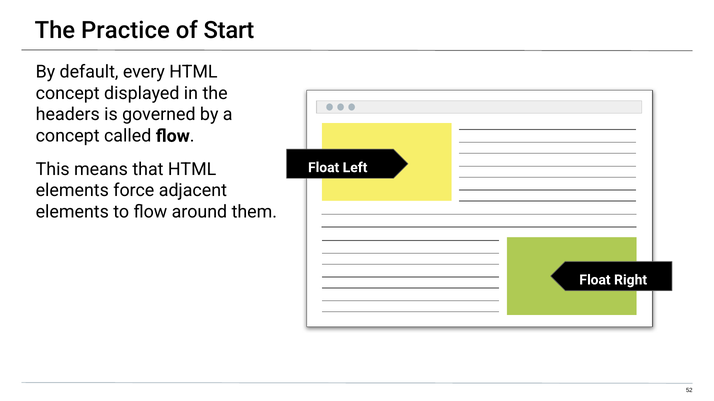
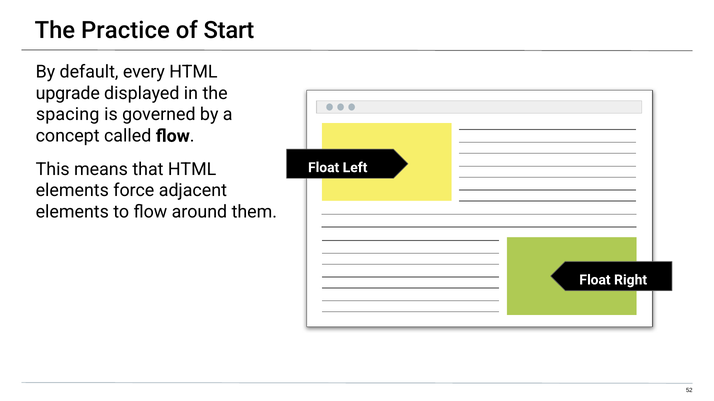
concept at (68, 93): concept -> upgrade
headers: headers -> spacing
